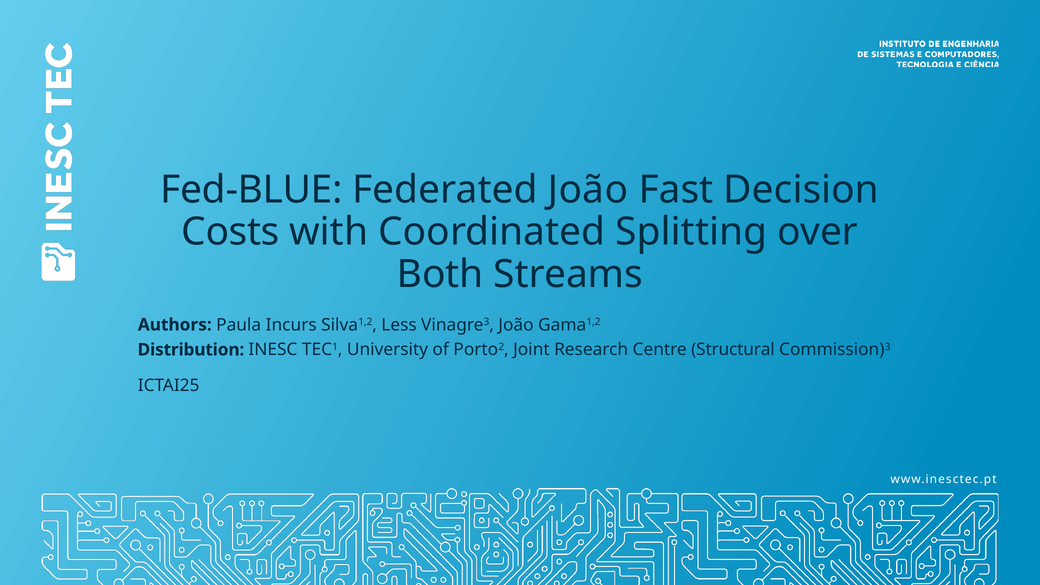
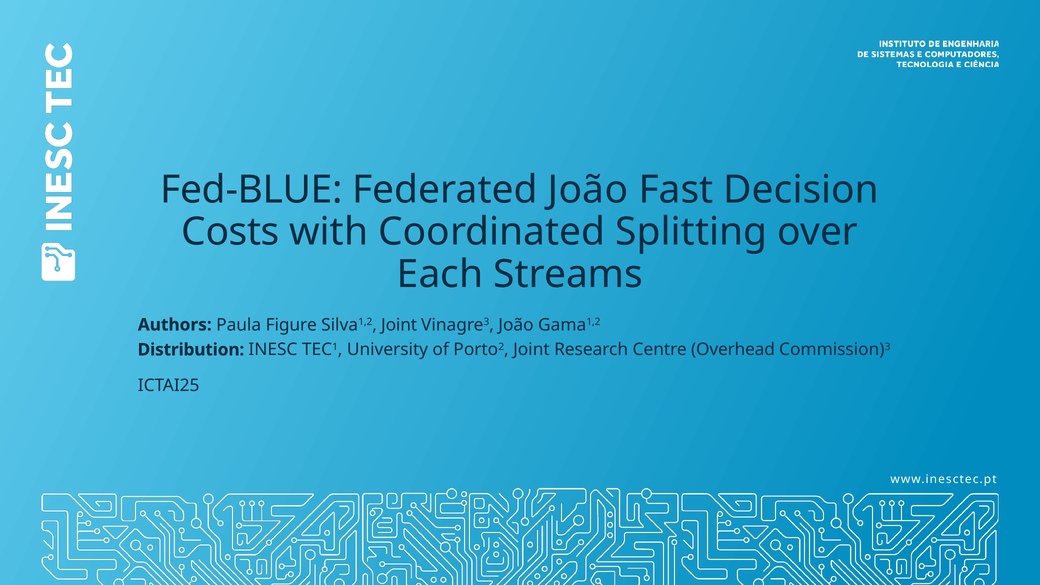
Both: Both -> Each
Incurs: Incurs -> Figure
Silva1,2 Less: Less -> Joint
Structural: Structural -> Overhead
